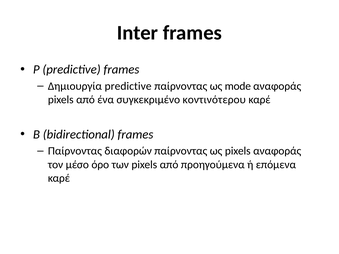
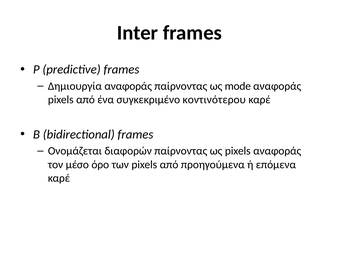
Δημιουργία predictive: predictive -> αναφοράς
Παίρνοντας at (75, 151): Παίρνοντας -> Ονομάζεται
